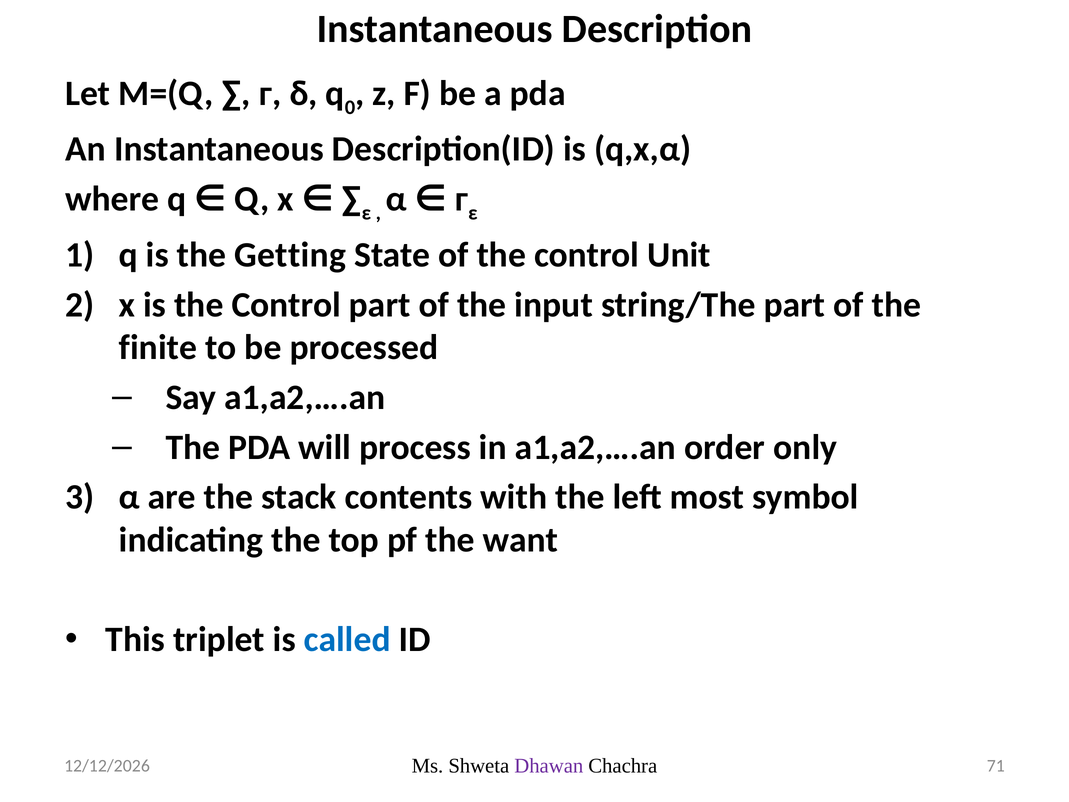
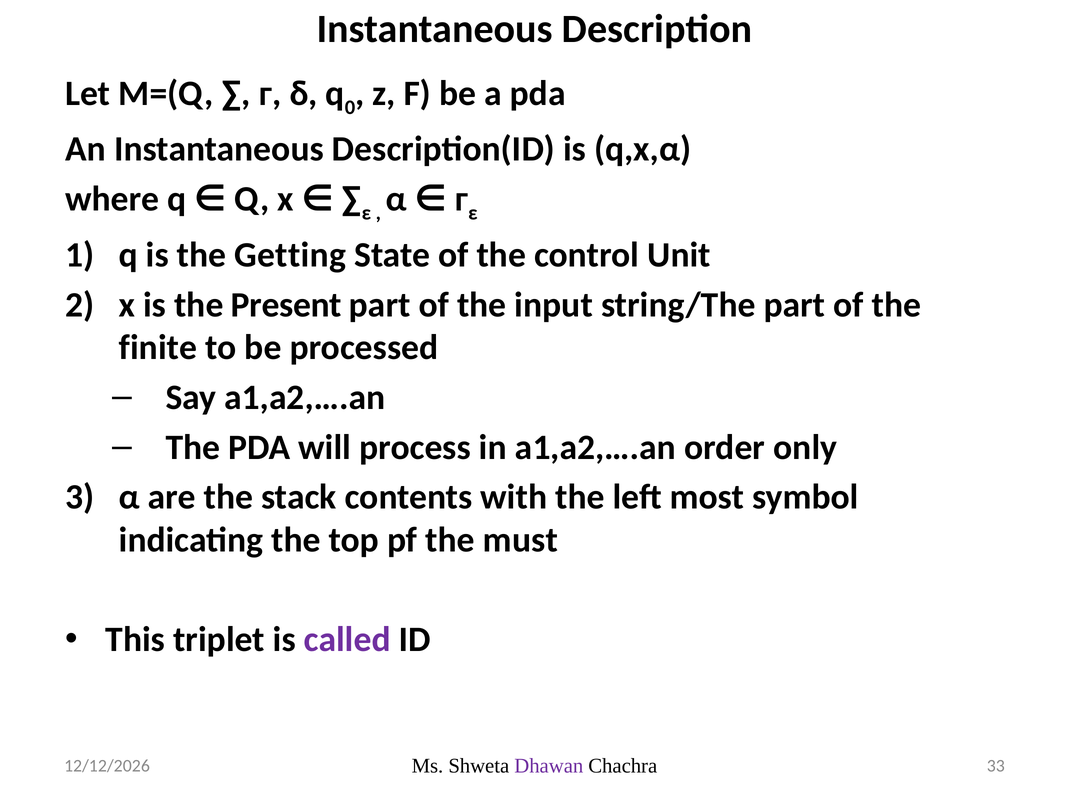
is the Control: Control -> Present
want: want -> must
called colour: blue -> purple
71: 71 -> 33
